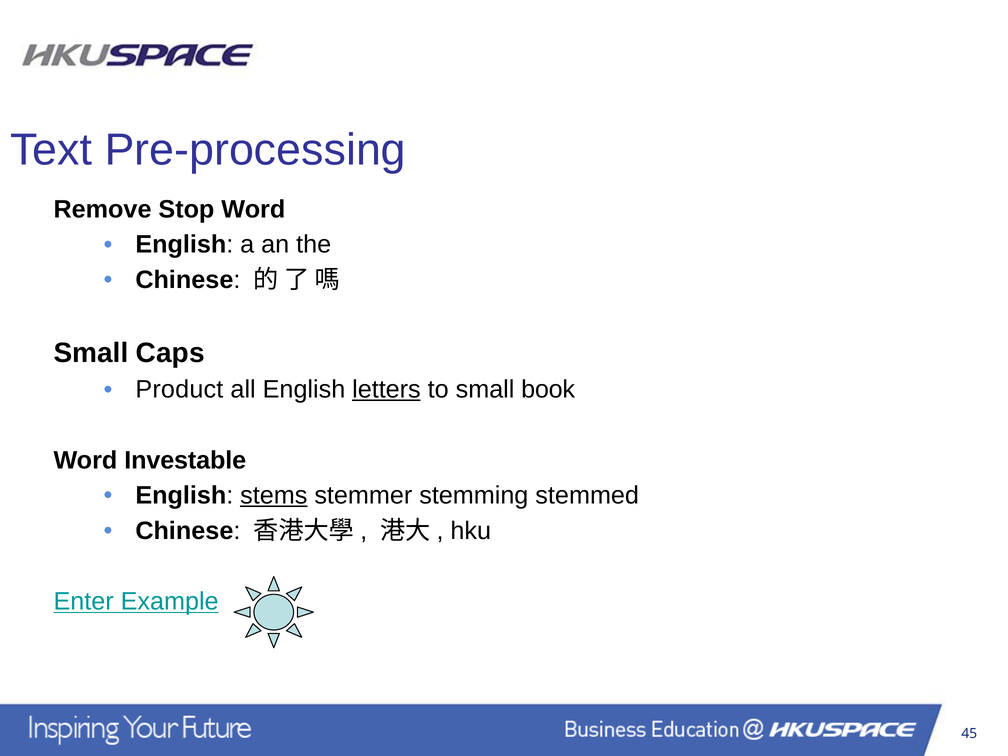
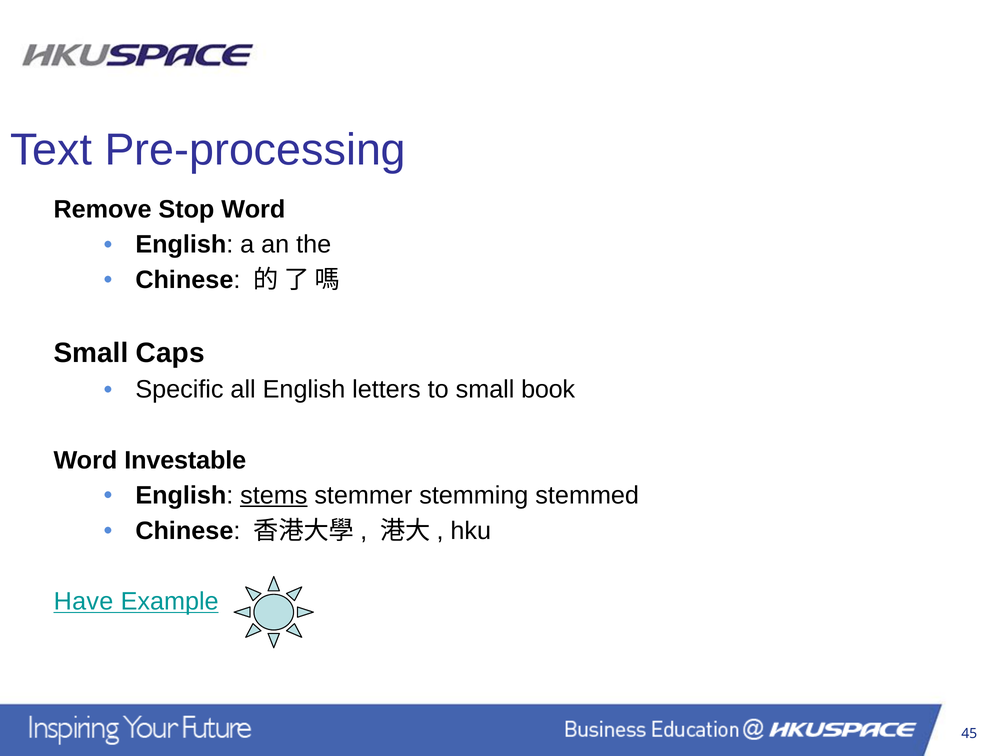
Product: Product -> Specific
letters underline: present -> none
Enter: Enter -> Have
